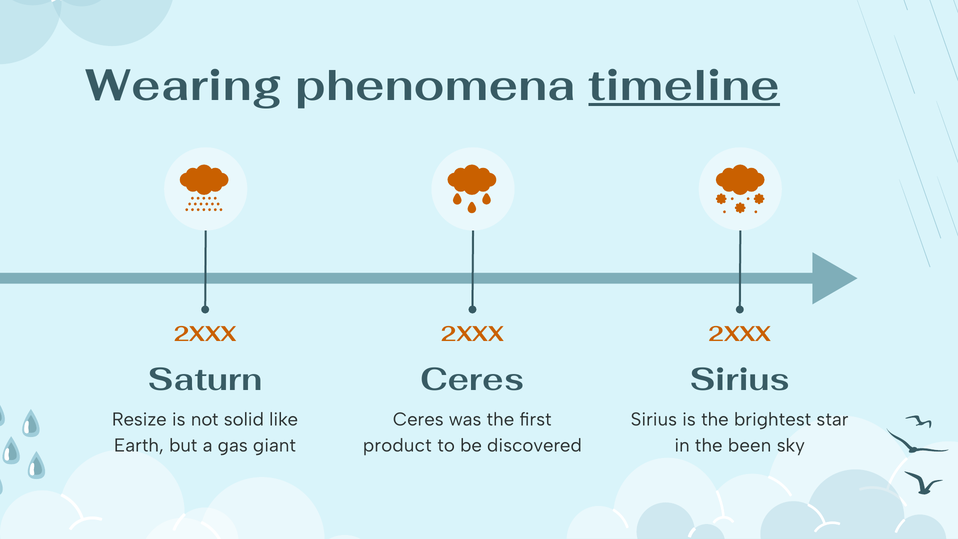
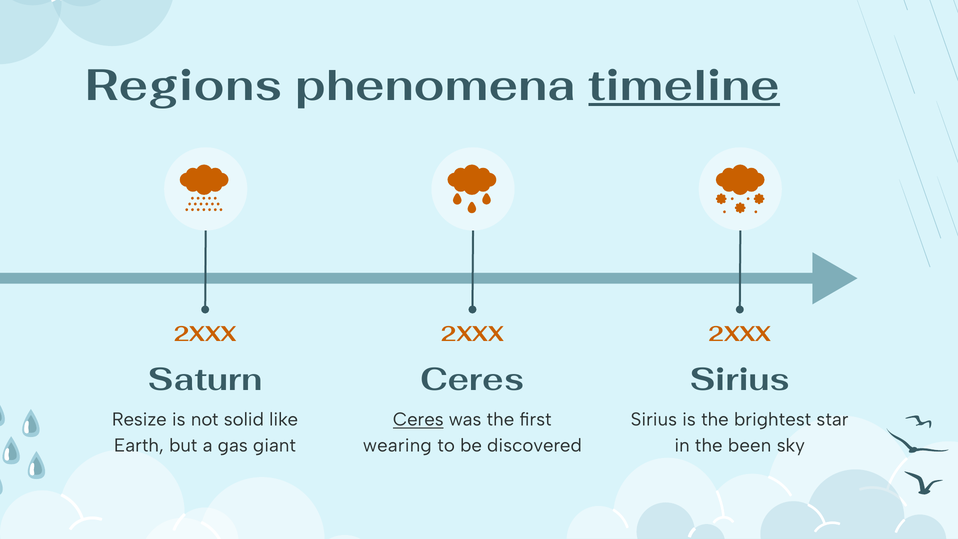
Wearing: Wearing -> Regions
Ceres at (418, 420) underline: none -> present
product: product -> wearing
